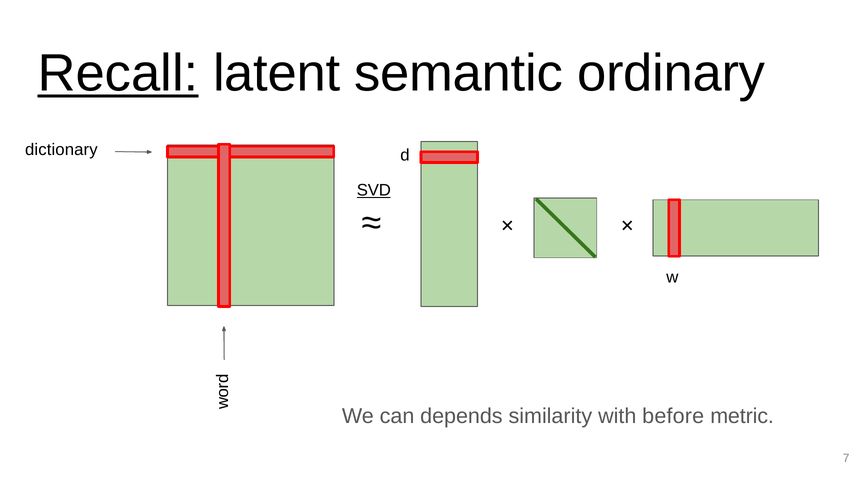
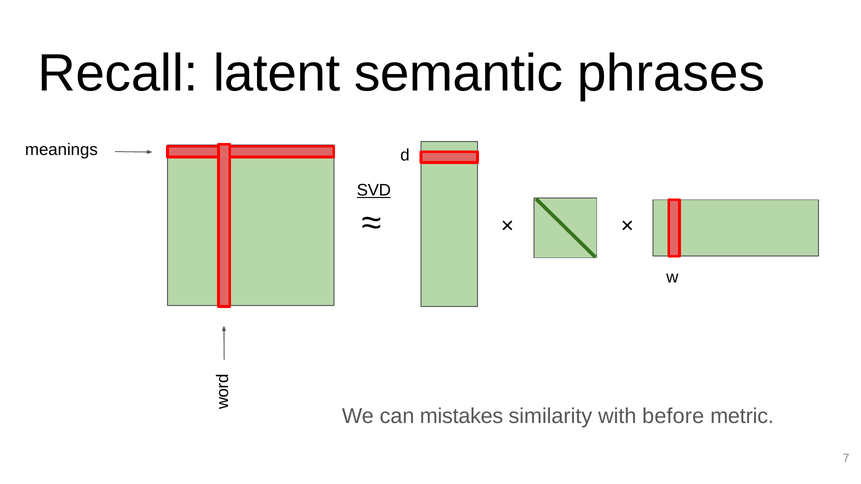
Recall underline: present -> none
ordinary: ordinary -> phrases
dictionary: dictionary -> meanings
depends: depends -> mistakes
